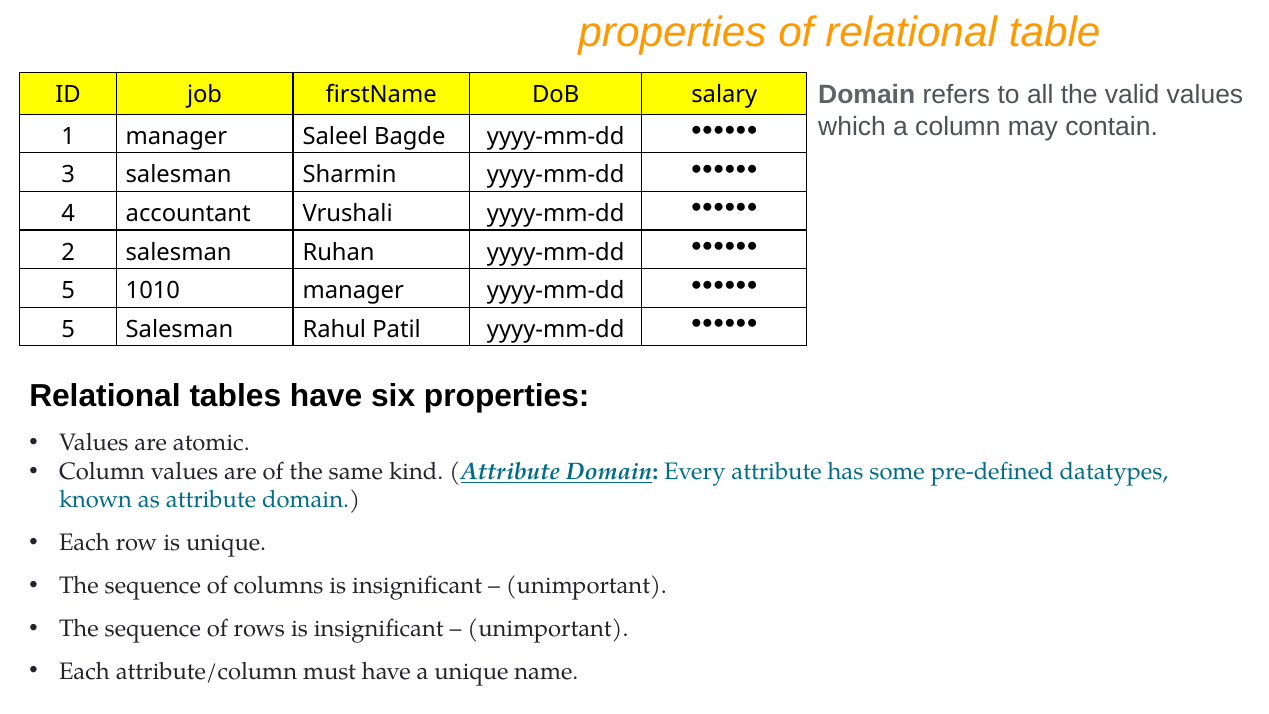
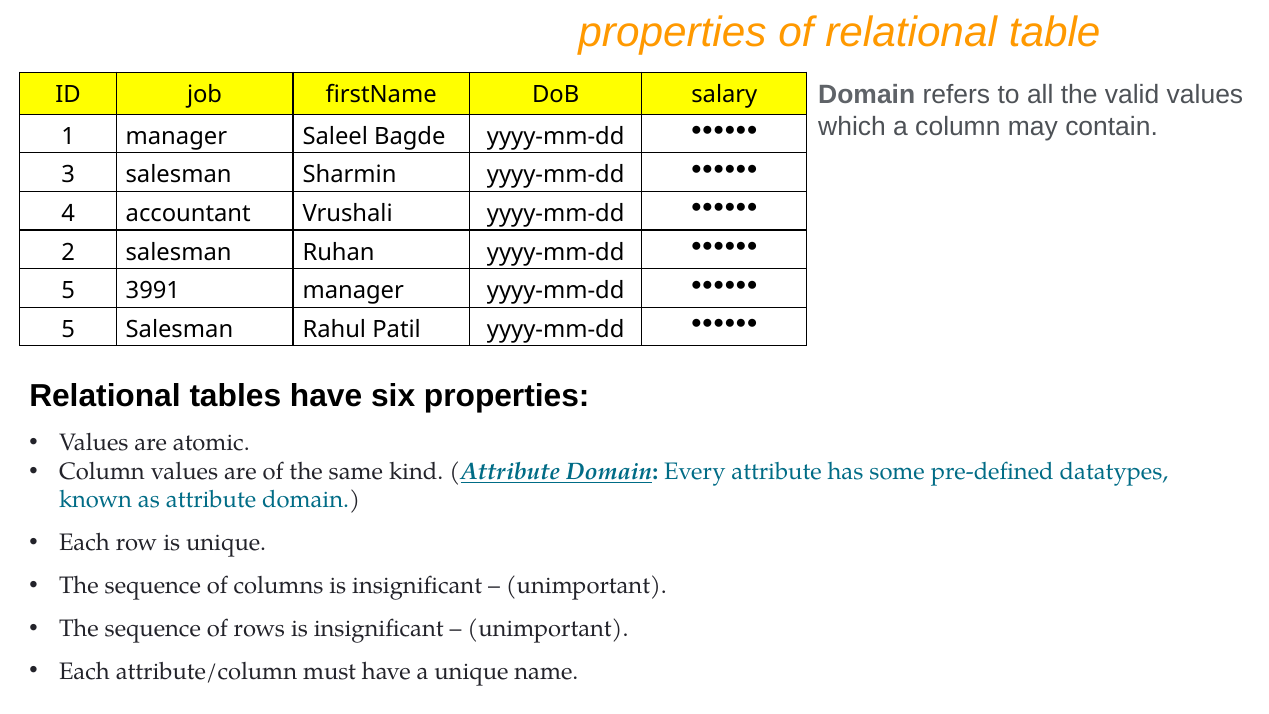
1010: 1010 -> 3991
